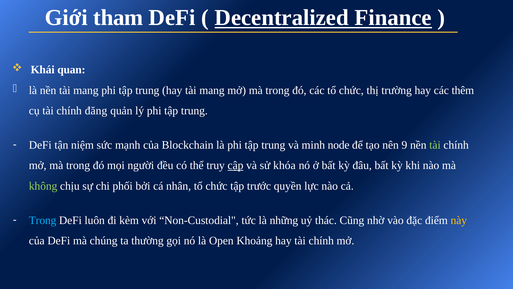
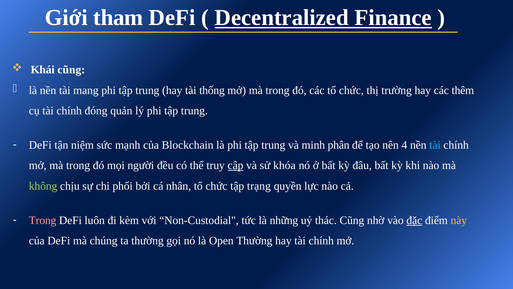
Khái quan: quan -> cũng
hay tài mang: mang -> thống
đăng: đăng -> đóng
node: node -> phân
9: 9 -> 4
tài at (435, 145) colour: light green -> light blue
trước: trước -> trạng
Trong at (43, 220) colour: light blue -> pink
đặc underline: none -> present
Open Khoảng: Khoảng -> Thường
